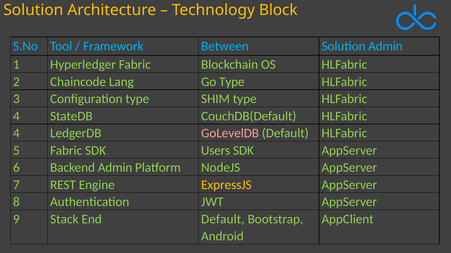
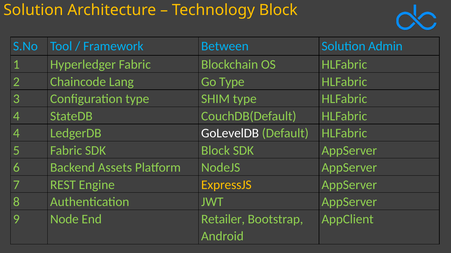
GoLevelDB colour: pink -> white
SDK Users: Users -> Block
Backend Admin: Admin -> Assets
Stack: Stack -> Node
End Default: Default -> Retailer
